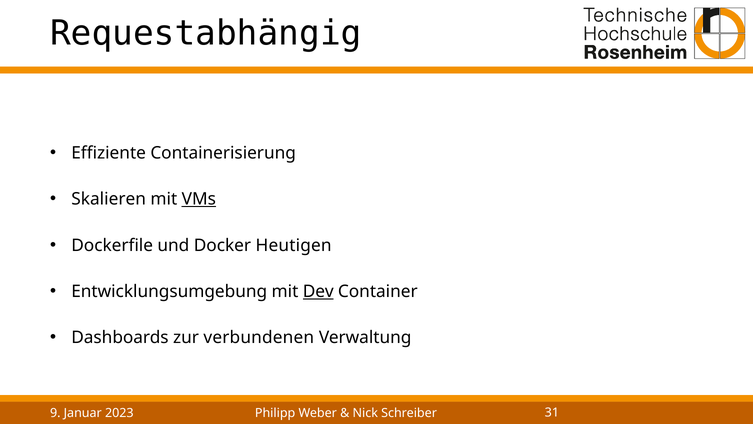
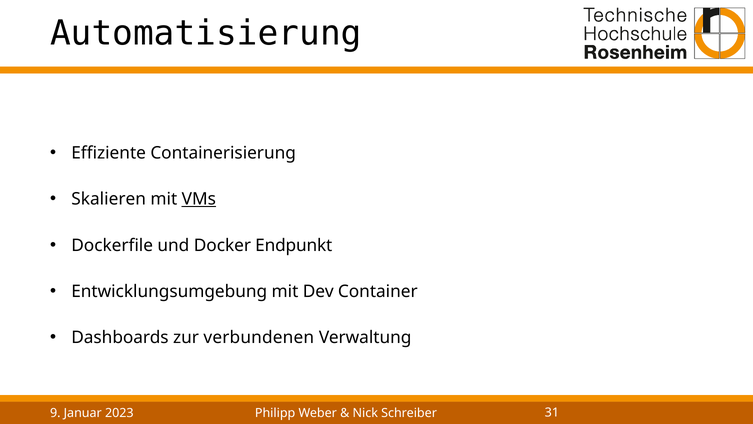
Requestabhängig: Requestabhängig -> Automatisierung
Heutigen: Heutigen -> Endpunkt
Dev underline: present -> none
